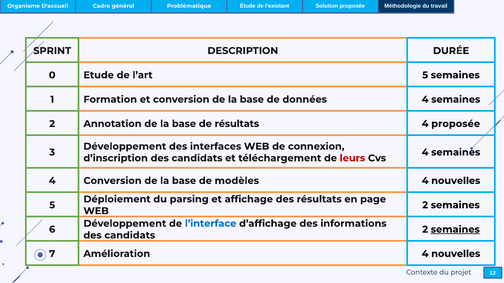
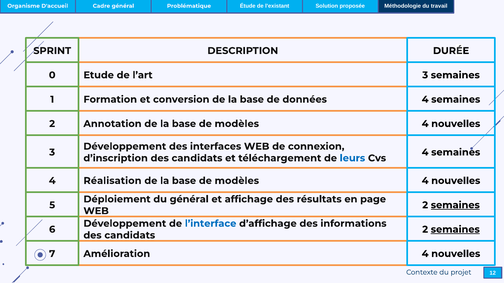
0 5: 5 -> 3
résultats at (237, 124): résultats -> modèles
2 4 proposée: proposée -> nouvelles
leurs colour: red -> blue
Conversion at (113, 181): Conversion -> Réalisation
du parsing: parsing -> général
semaines at (455, 205) underline: none -> present
